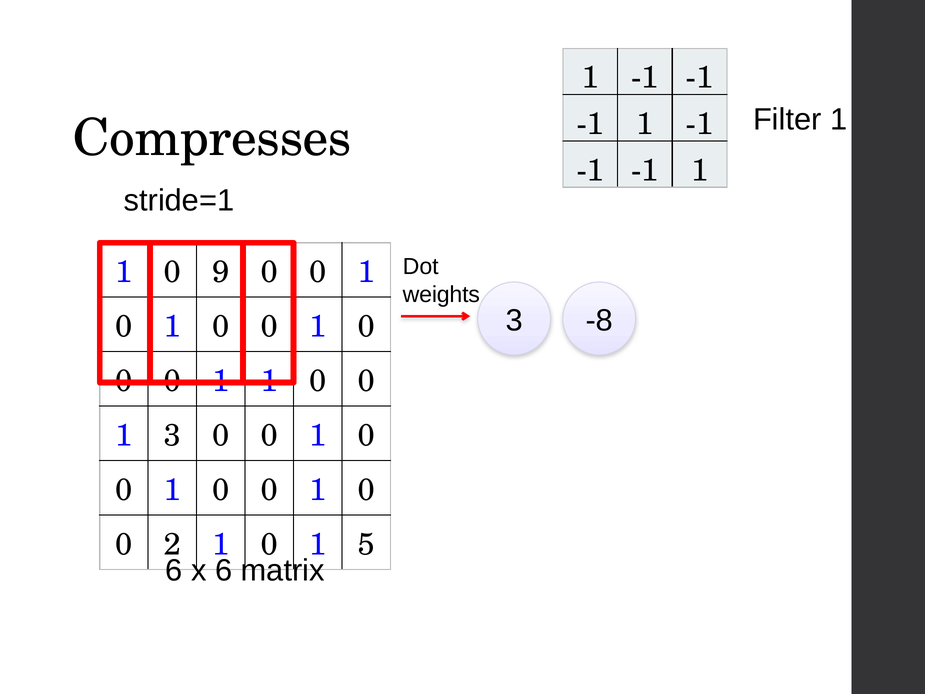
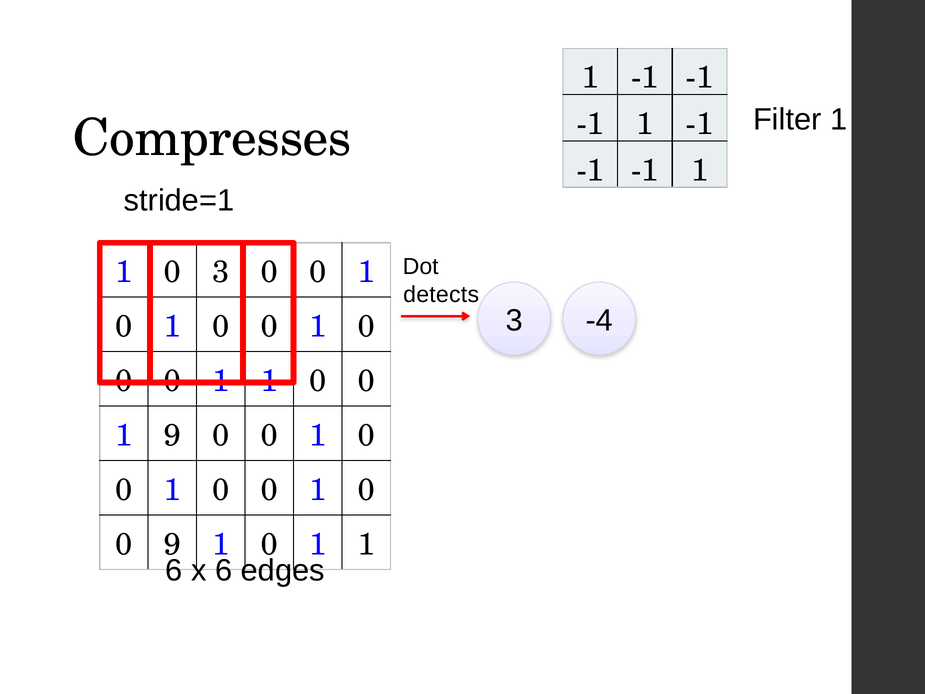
0 9: 9 -> 3
weights: weights -> detects
-8: -8 -> -4
3 at (172, 435): 3 -> 9
0 2: 2 -> 9
1 0 1 5: 5 -> 1
matrix: matrix -> edges
